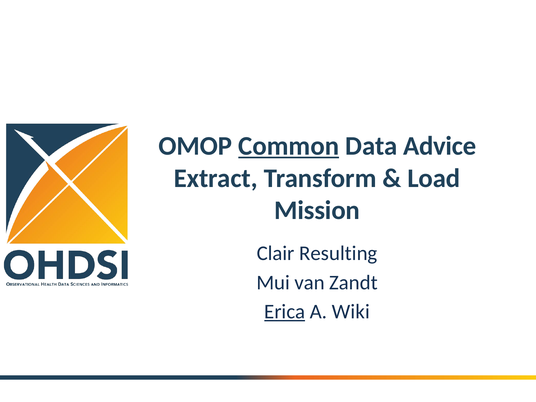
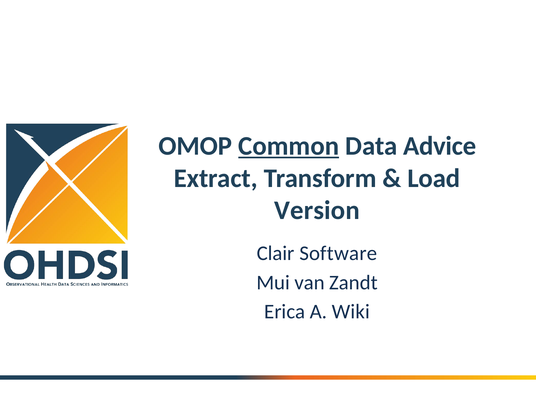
Mission: Mission -> Version
Resulting: Resulting -> Software
Erica underline: present -> none
